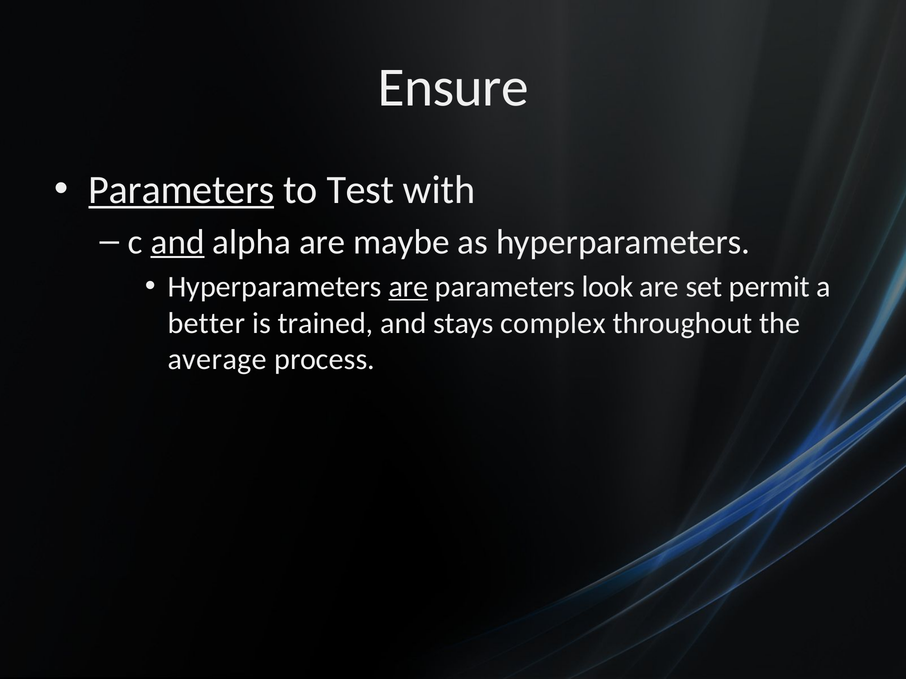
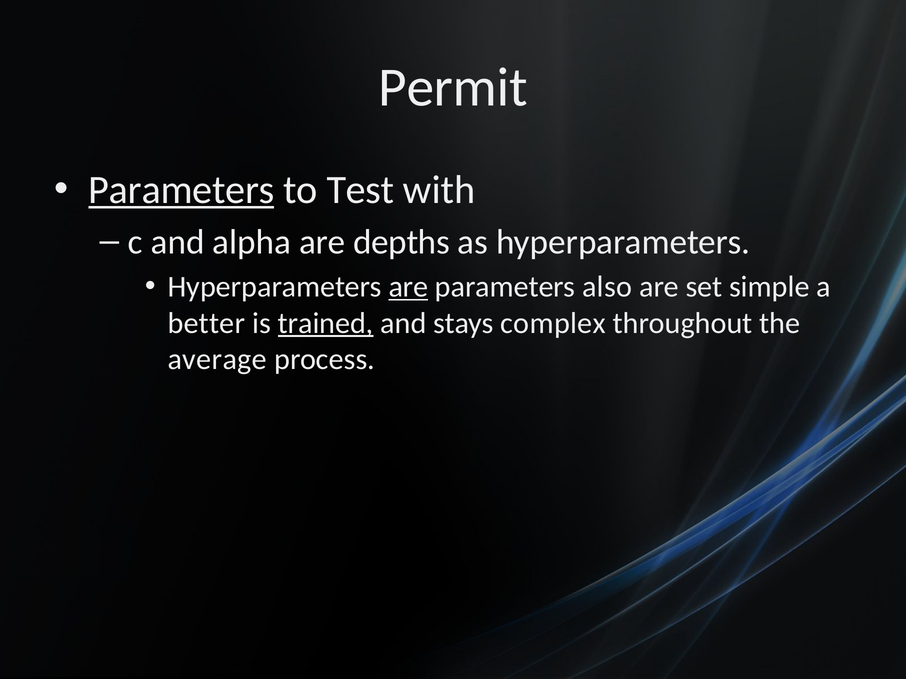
Ensure: Ensure -> Permit
and at (178, 242) underline: present -> none
maybe: maybe -> depths
look: look -> also
permit: permit -> simple
trained underline: none -> present
